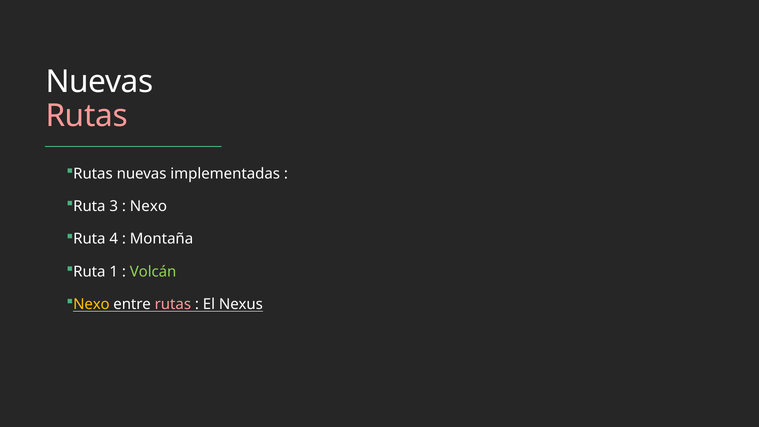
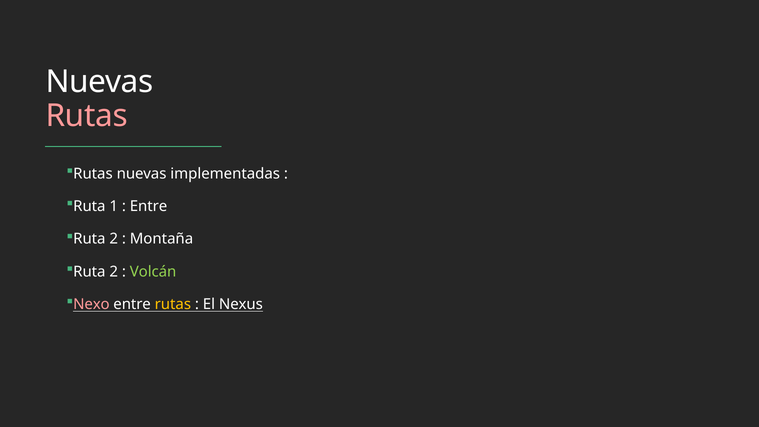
3: 3 -> 1
Nexo at (148, 206): Nexo -> Entre
4 at (114, 239): 4 -> 2
1 at (114, 272): 1 -> 2
Nexo at (91, 304) colour: yellow -> pink
rutas at (173, 304) colour: pink -> yellow
